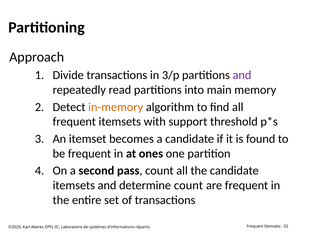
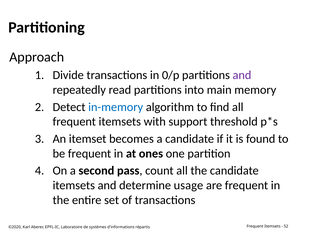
3/p: 3/p -> 0/p
in-memory colour: orange -> blue
determine count: count -> usage
